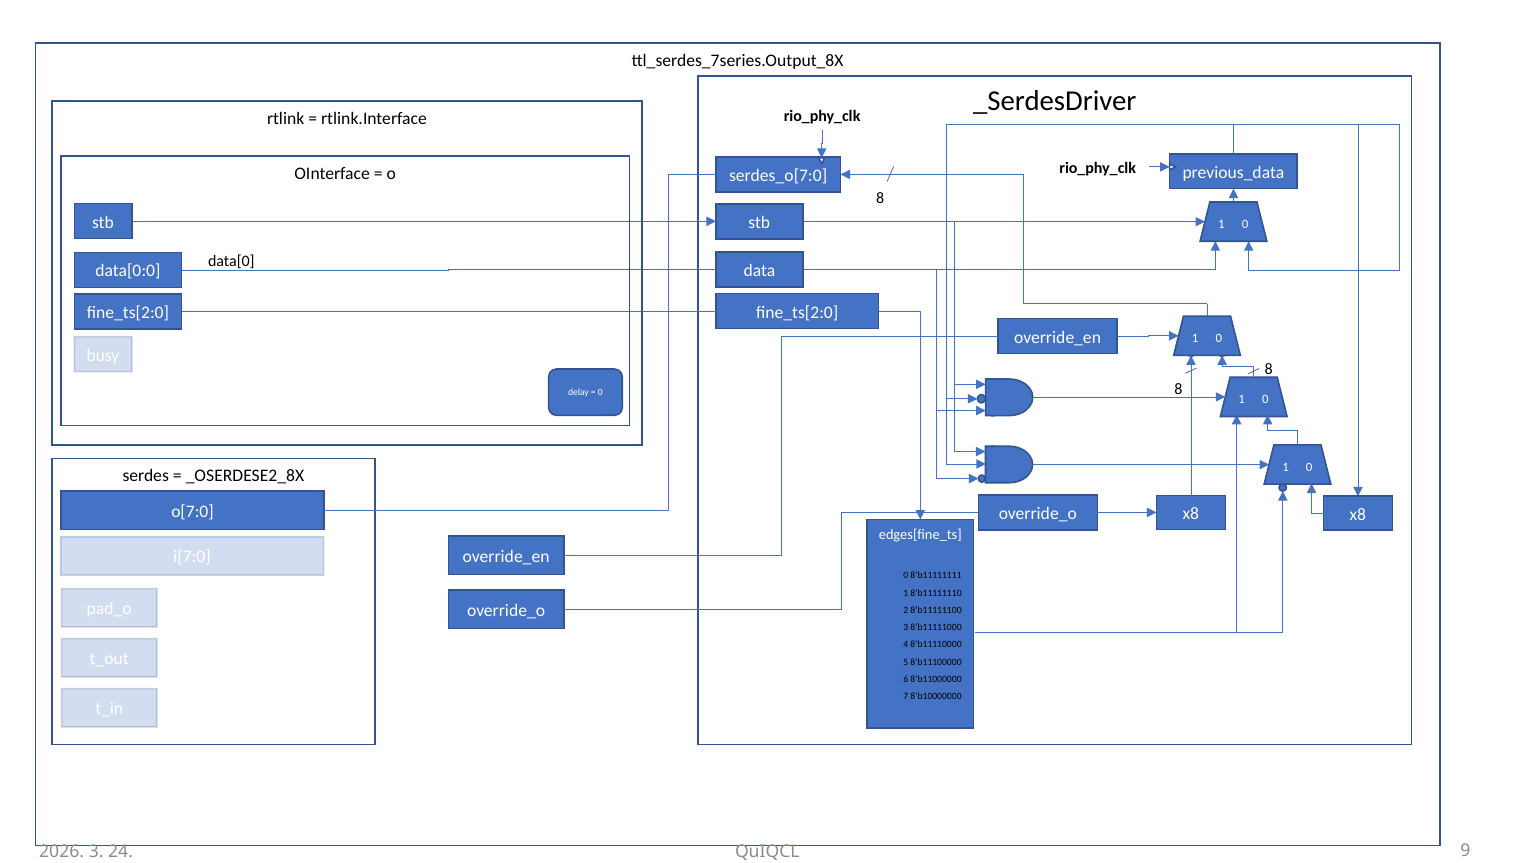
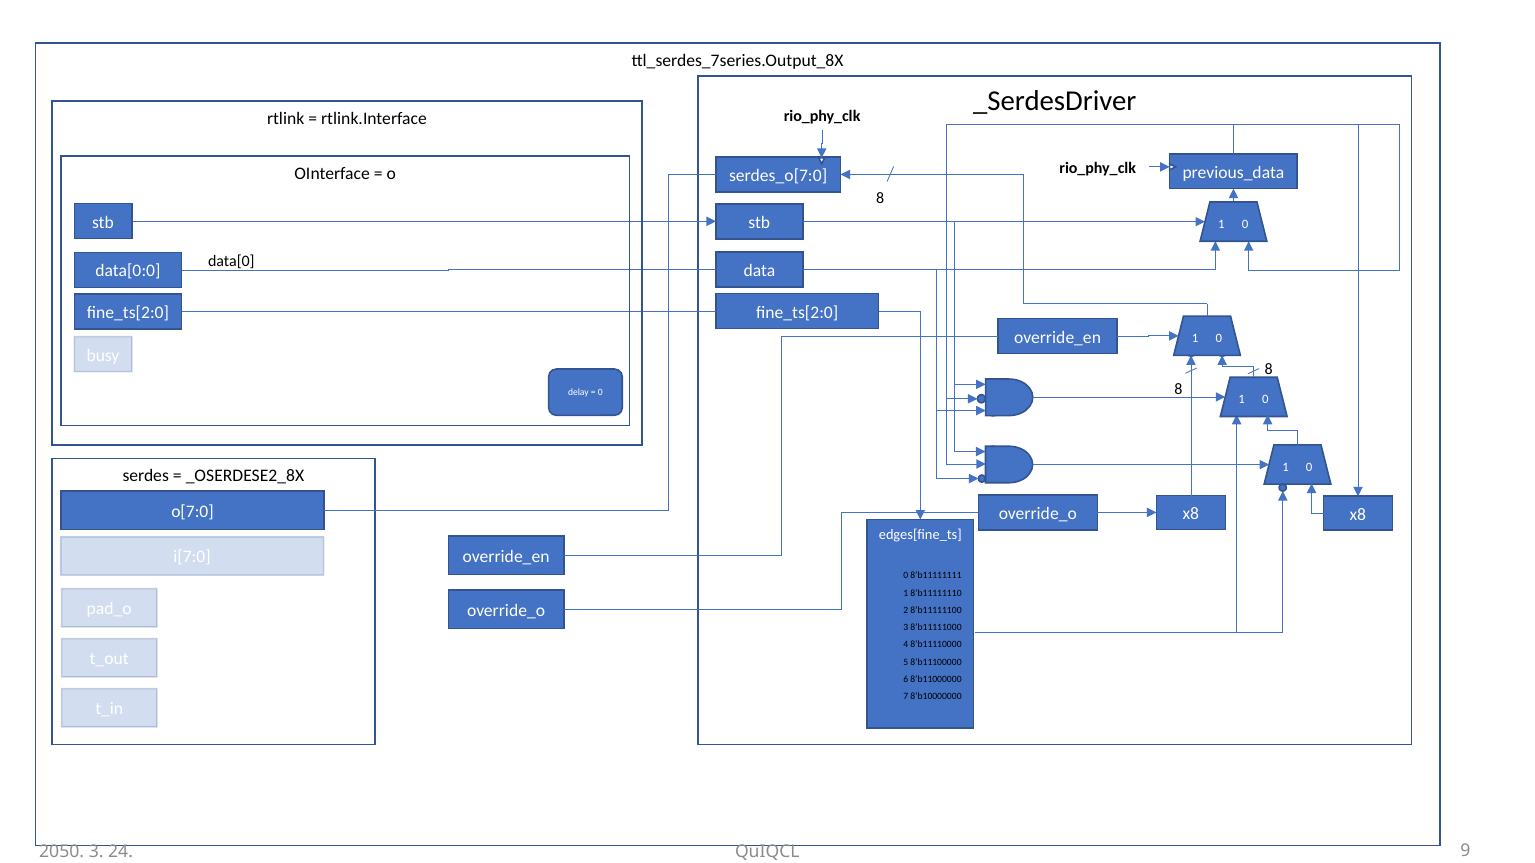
2026: 2026 -> 2050
